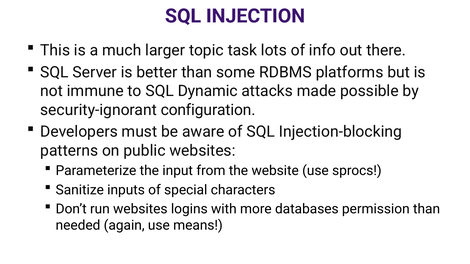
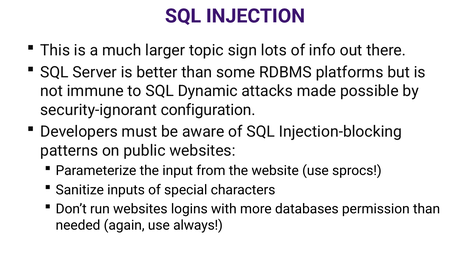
task: task -> sign
means: means -> always
